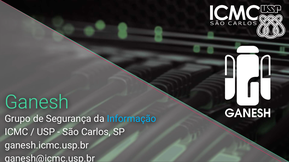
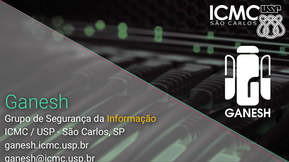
Informação colour: light blue -> yellow
